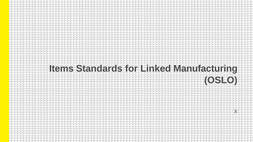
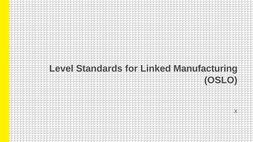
Items: Items -> Level
